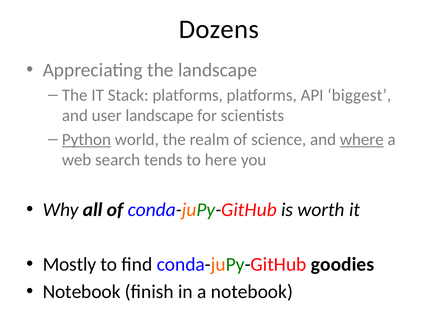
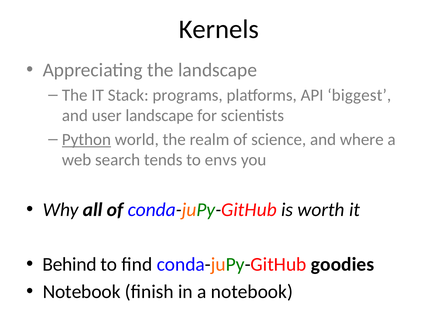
Dozens: Dozens -> Kernels
Stack platforms: platforms -> programs
where underline: present -> none
here: here -> envs
Mostly: Mostly -> Behind
